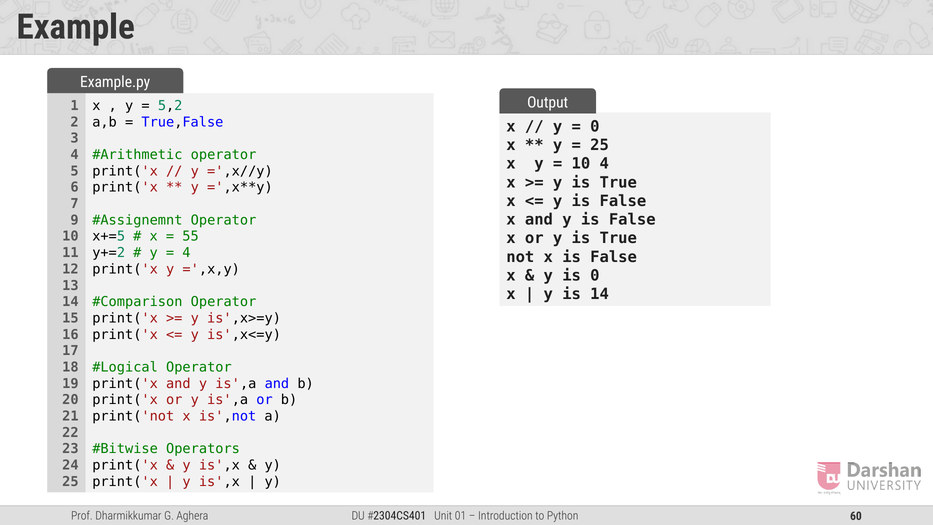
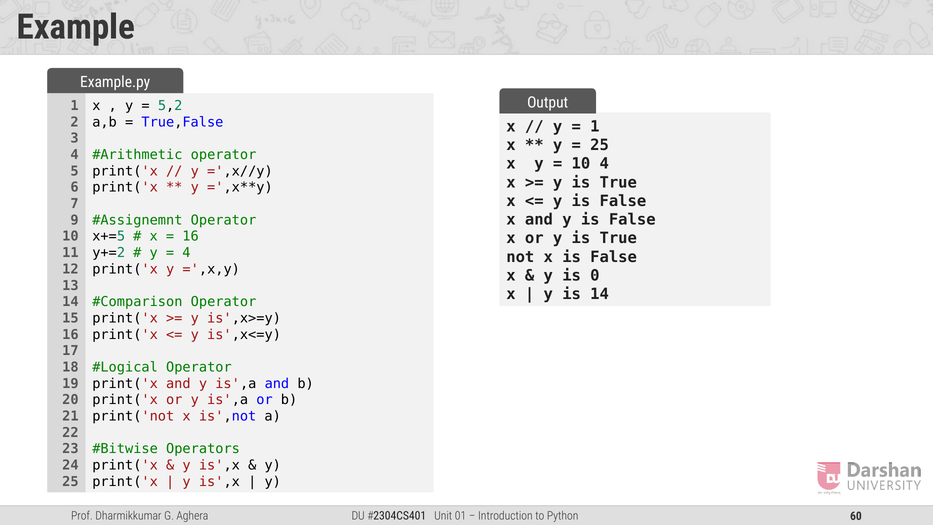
0 at (595, 126): 0 -> 1
55 at (191, 236): 55 -> 16
